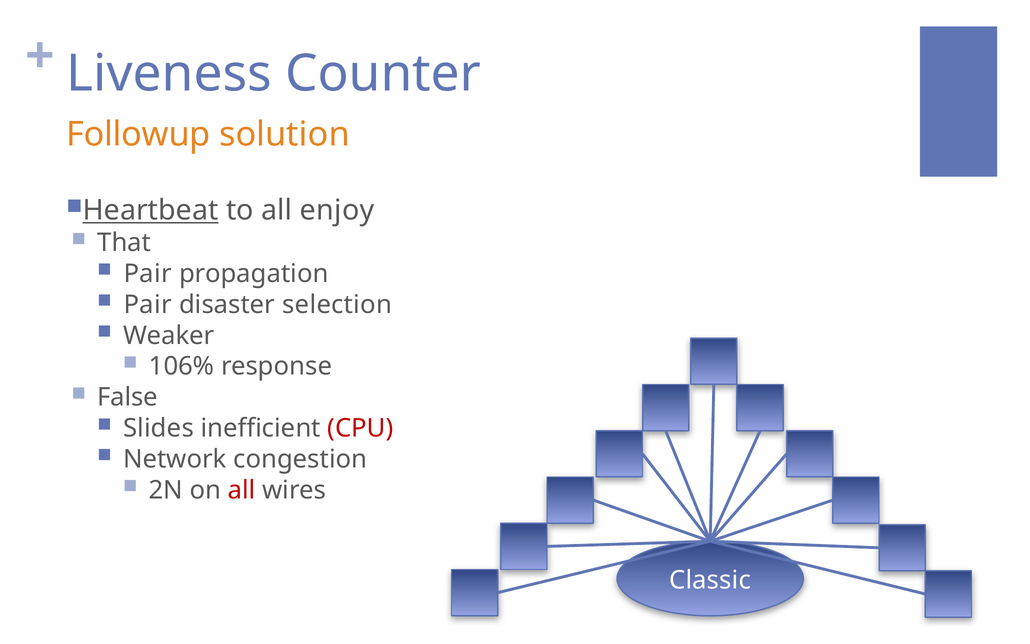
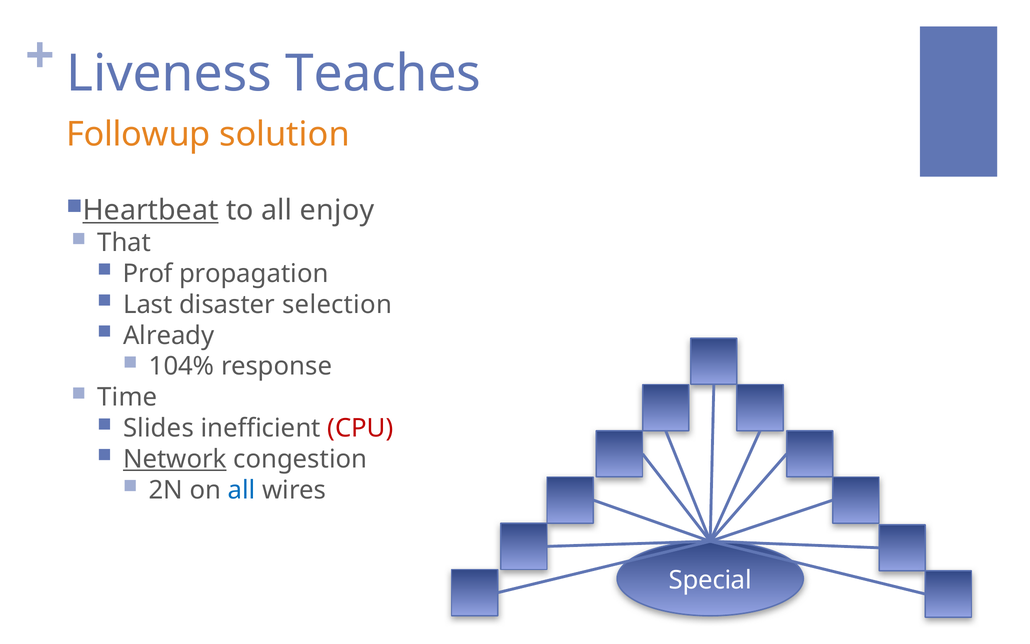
Counter: Counter -> Teaches
Pair at (148, 274): Pair -> Prof
Pair at (148, 305): Pair -> Last
Weaker: Weaker -> Already
106%: 106% -> 104%
False: False -> Time
Network underline: none -> present
all at (242, 490) colour: red -> blue
Classic: Classic -> Special
